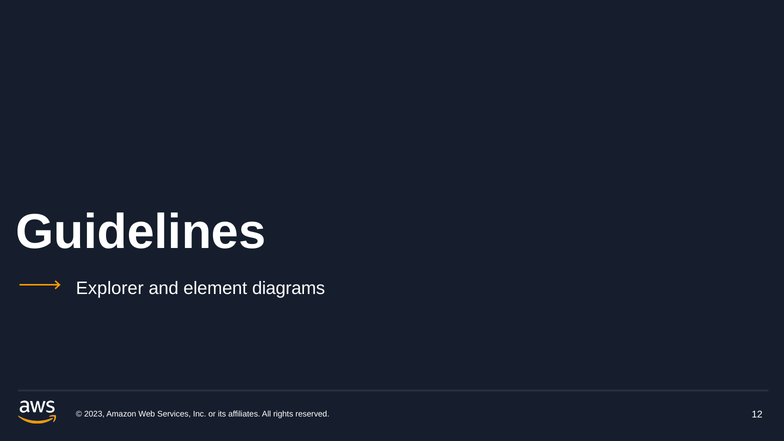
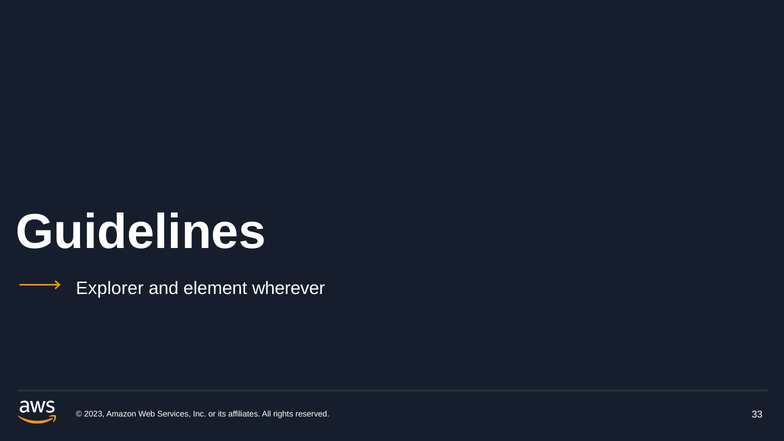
diagrams: diagrams -> wherever
12: 12 -> 33
